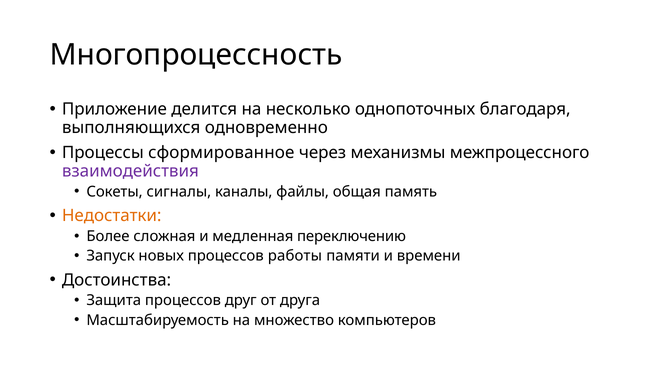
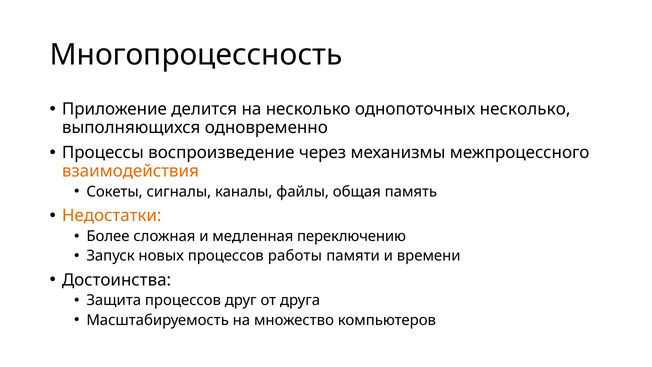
однопоточных благодаря: благодаря -> несколько
сформированное: сформированное -> воспроизведение
взаимодействия colour: purple -> orange
